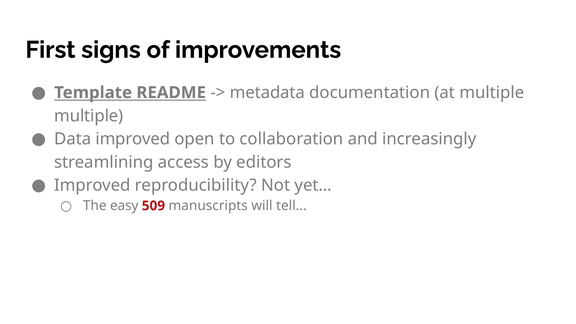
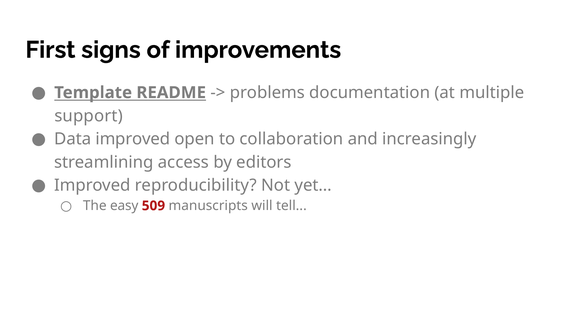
metadata: metadata -> problems
multiple at (89, 116): multiple -> support
